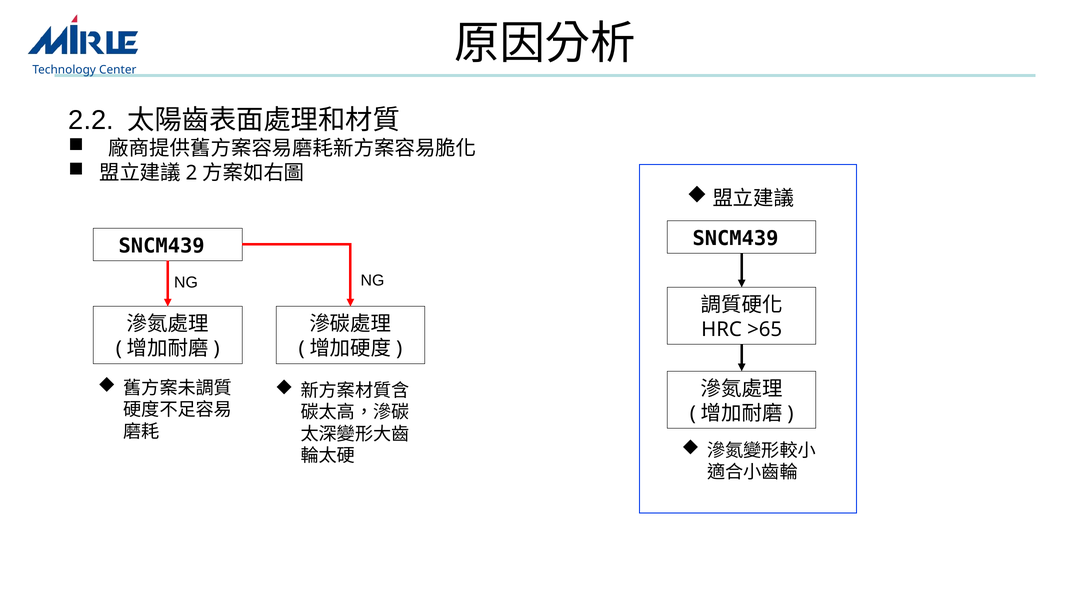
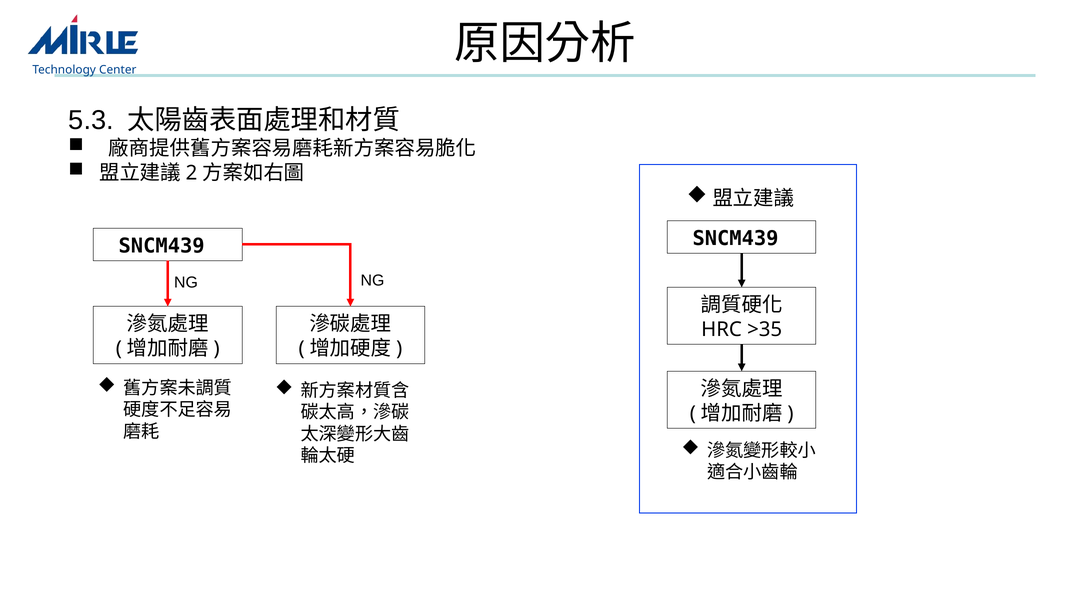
2.2: 2.2 -> 5.3
>65: >65 -> >35
